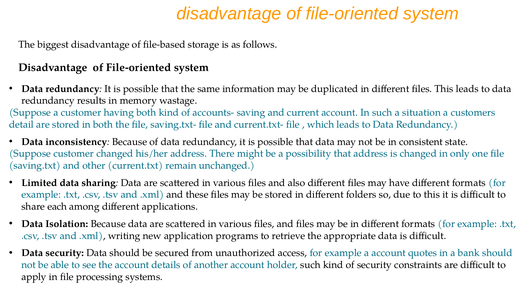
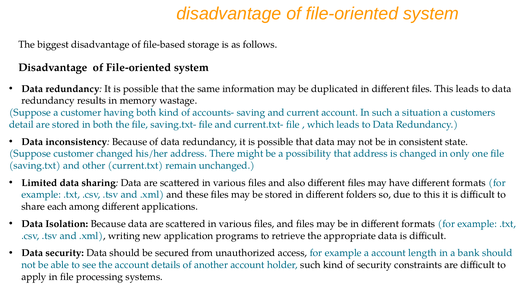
quotes: quotes -> length
